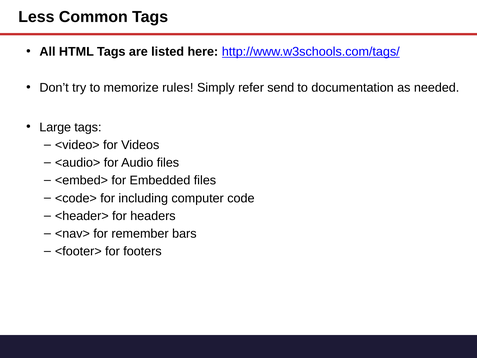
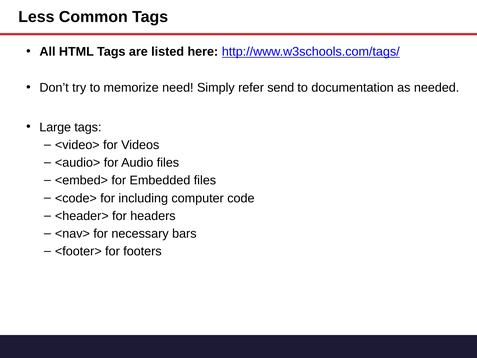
rules: rules -> need
remember: remember -> necessary
